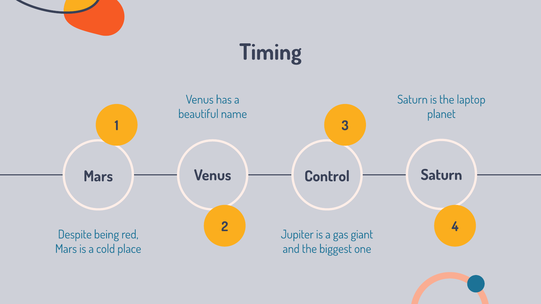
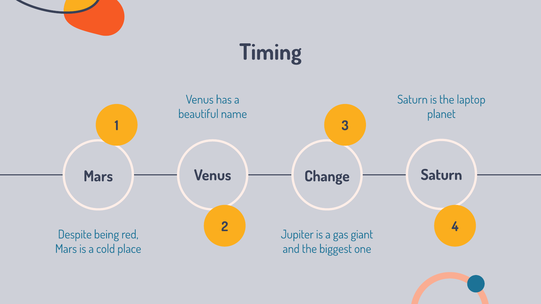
Control: Control -> Change
